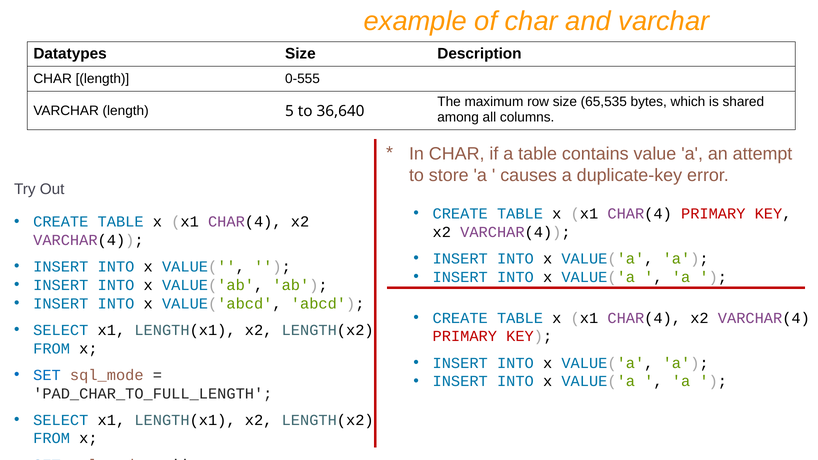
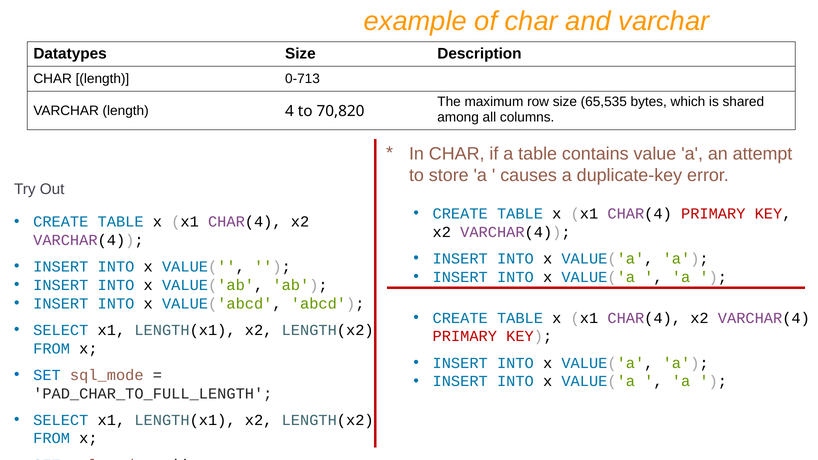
0-555: 0-555 -> 0-713
5: 5 -> 4
36,640: 36,640 -> 70,820
